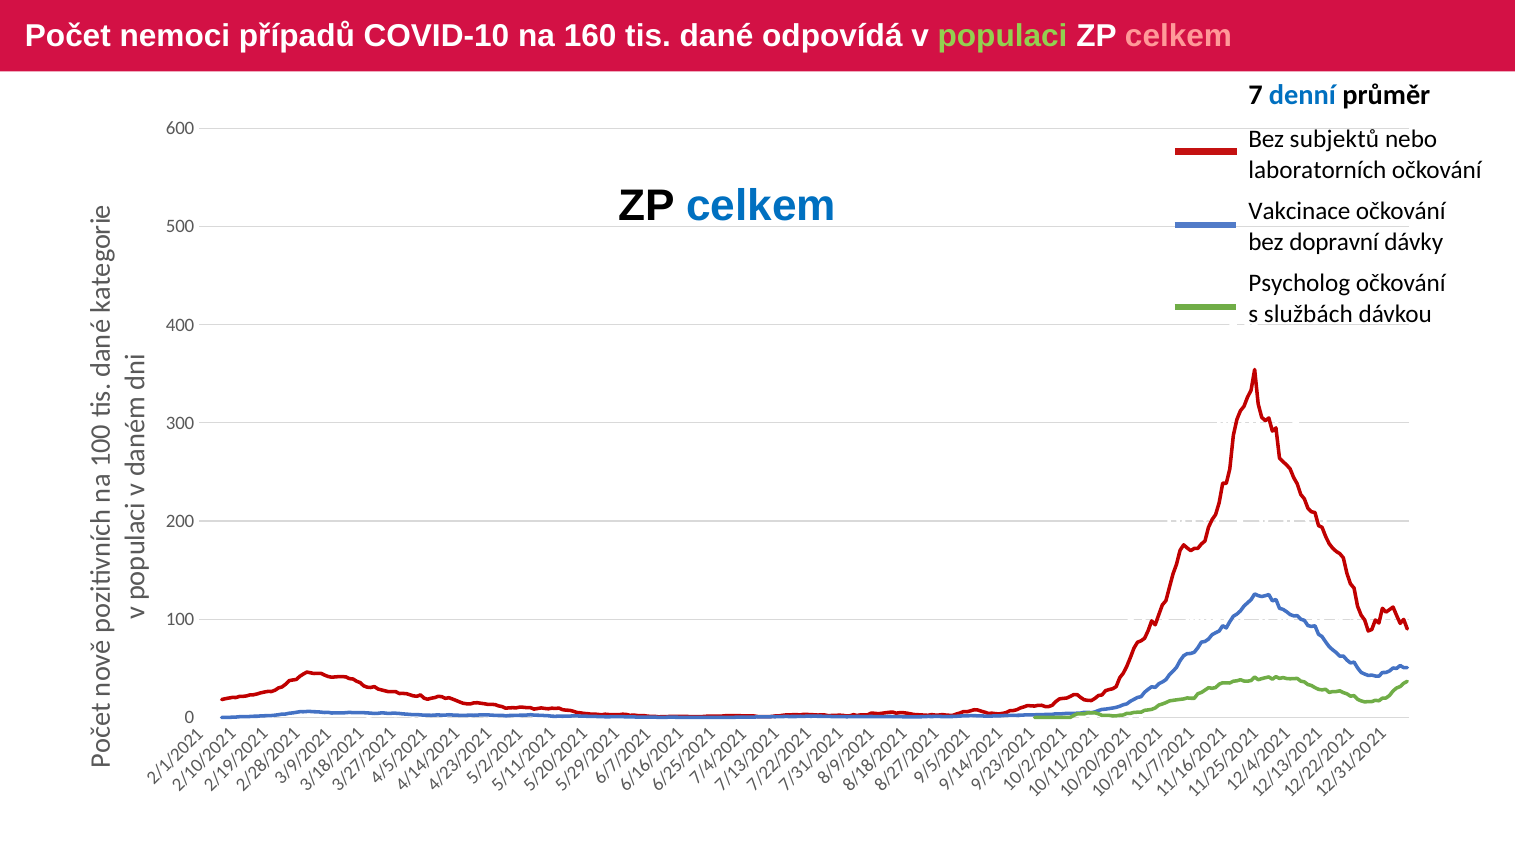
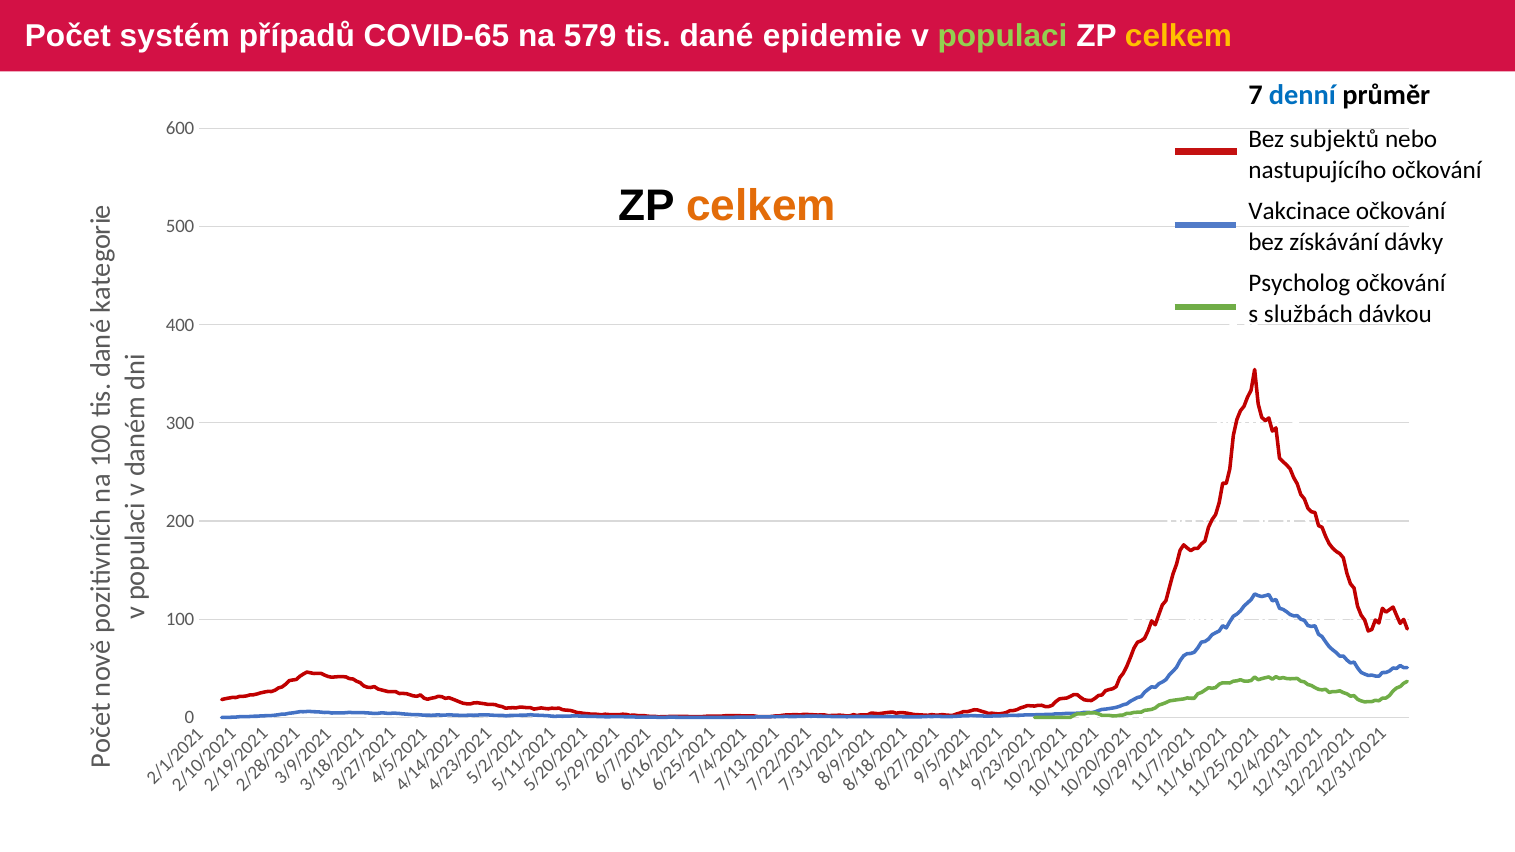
nemoci: nemoci -> systém
COVID-10: COVID-10 -> COVID-65
160: 160 -> 579
odpovídá: odpovídá -> epidemie
celkem at (1179, 36) colour: pink -> yellow
laboratorních: laboratorních -> nastupujícího
celkem at (761, 206) colour: blue -> orange
dopravní: dopravní -> získávání
